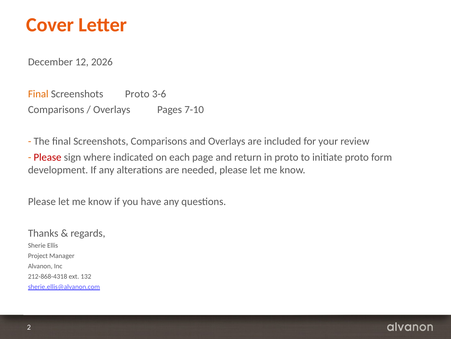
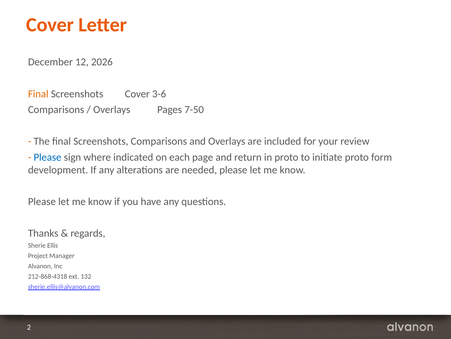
Screenshots Proto: Proto -> Cover
7-10: 7-10 -> 7-50
Please at (48, 157) colour: red -> blue
